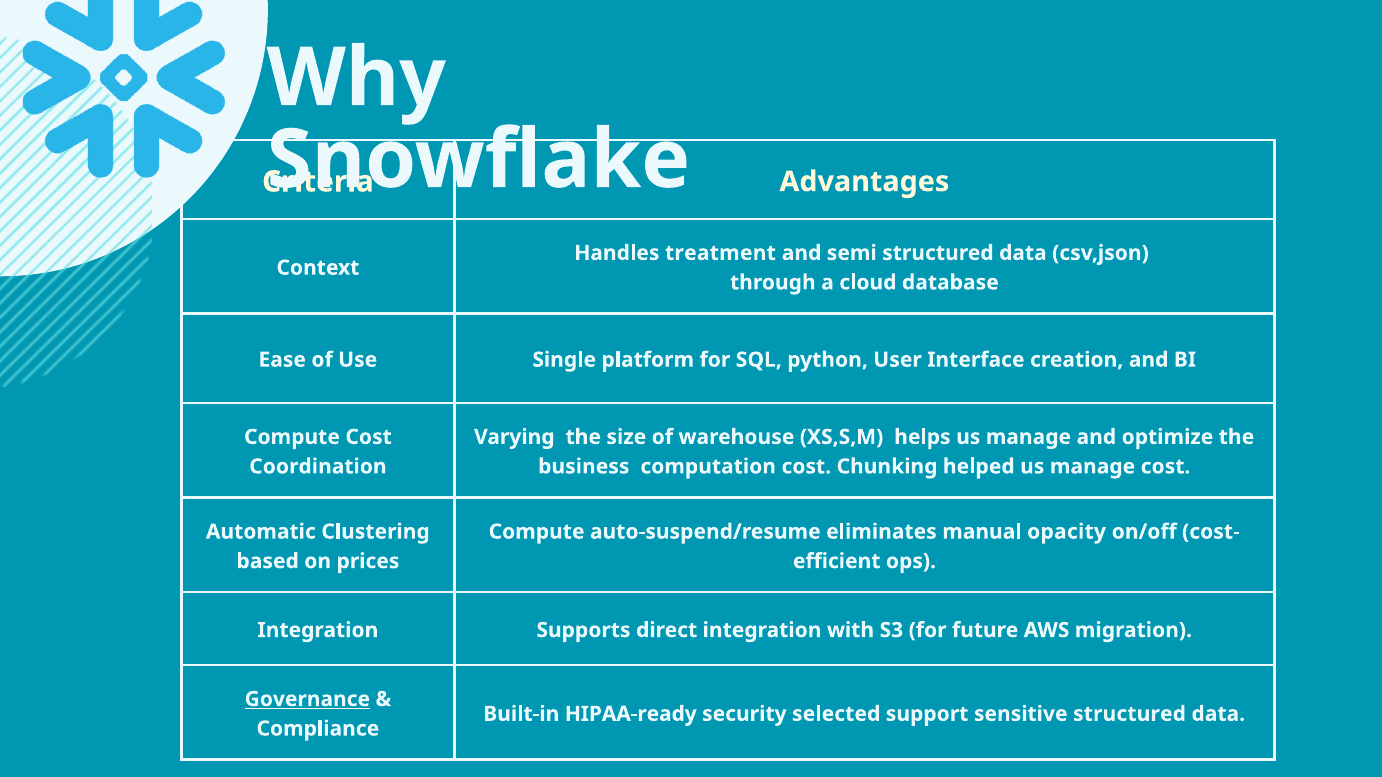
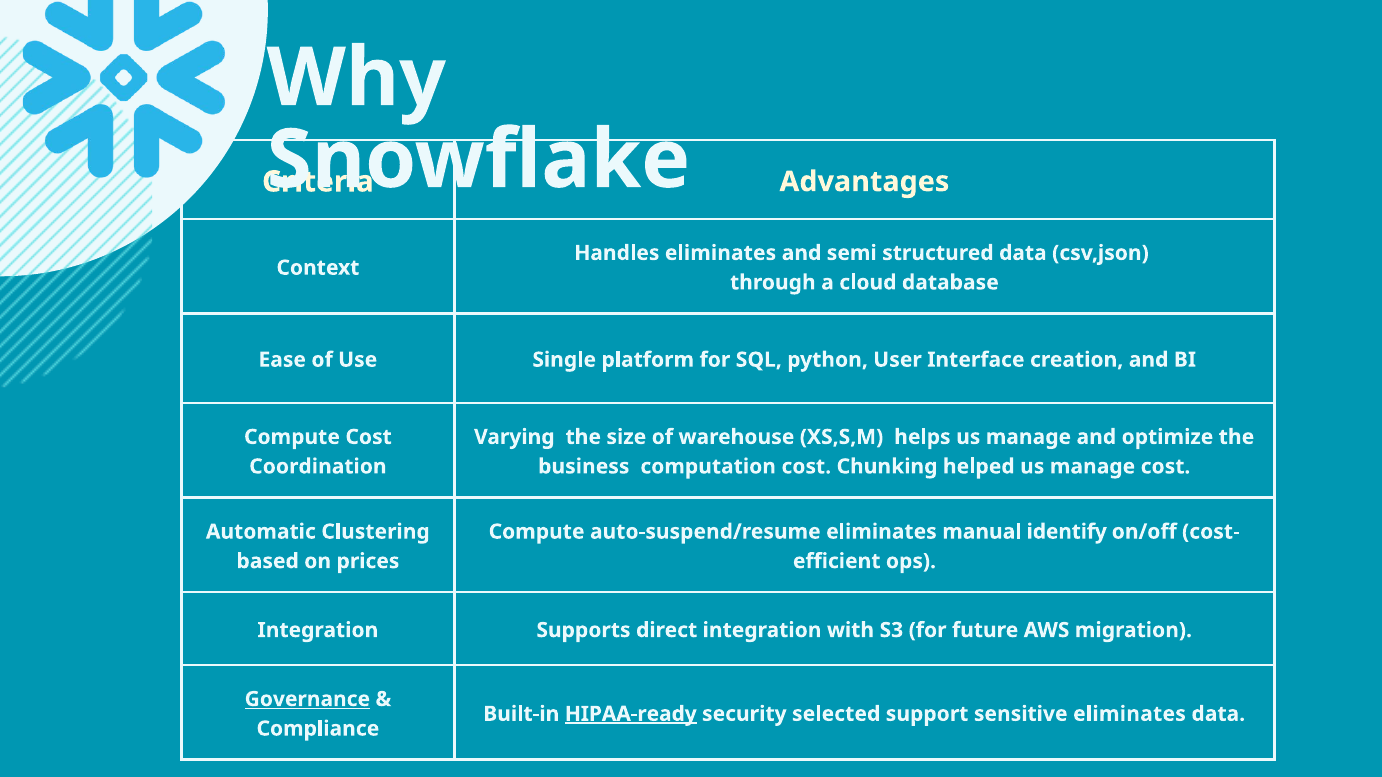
Handles treatment: treatment -> eliminates
opacity: opacity -> identify
HIPAA-ready underline: none -> present
sensitive structured: structured -> eliminates
